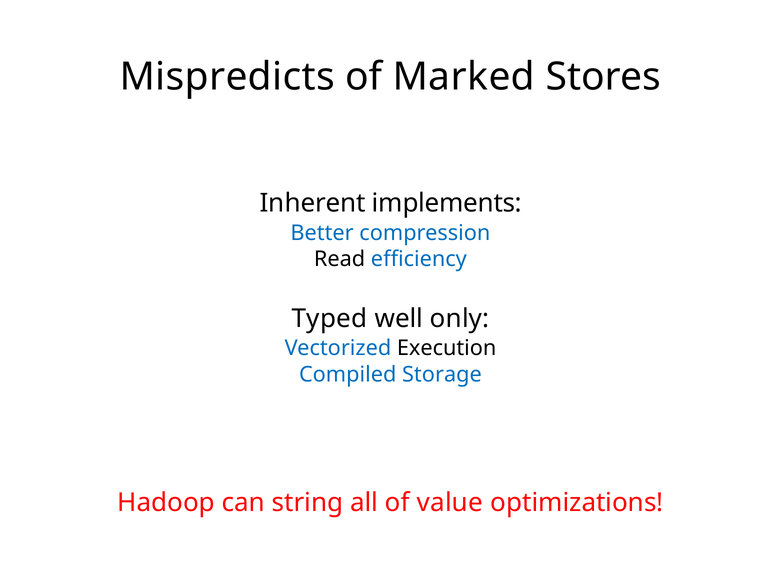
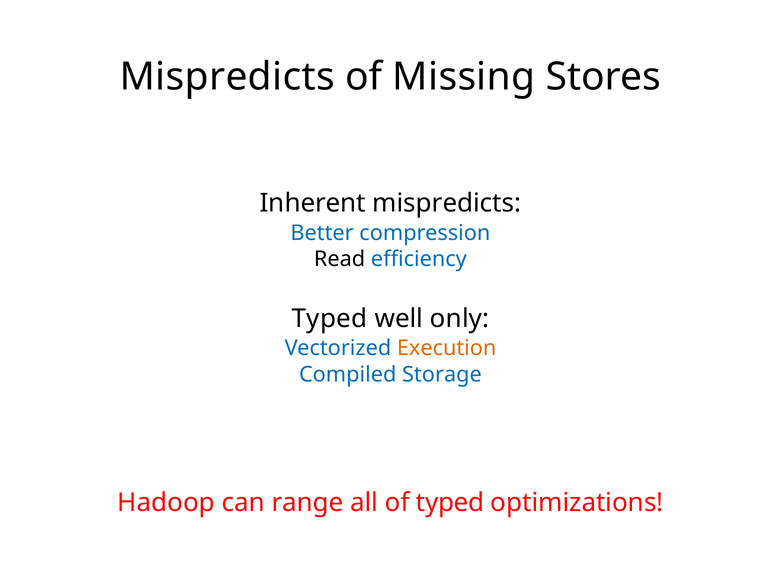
Marked: Marked -> Missing
Inherent implements: implements -> mispredicts
Execution colour: black -> orange
string: string -> range
of value: value -> typed
